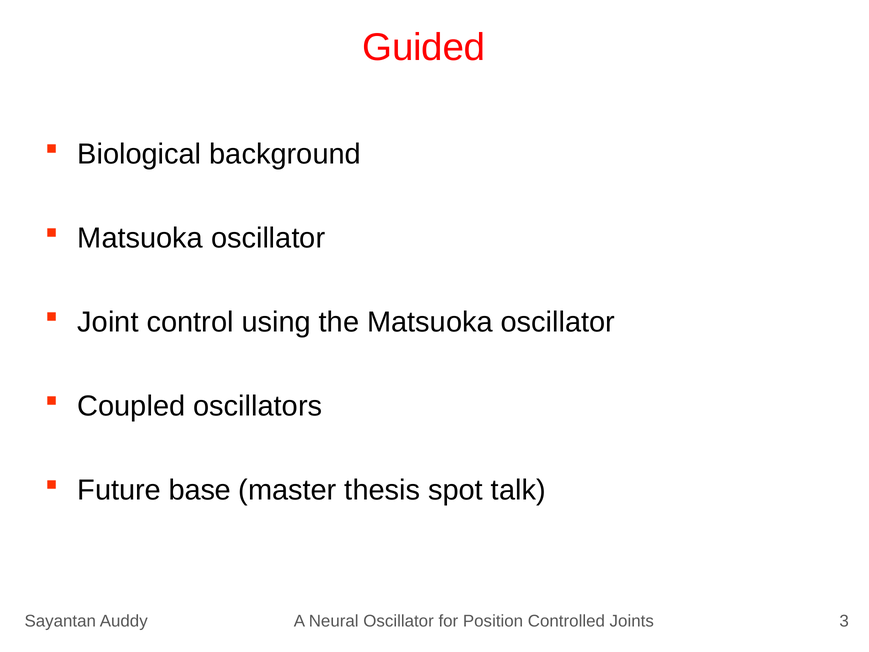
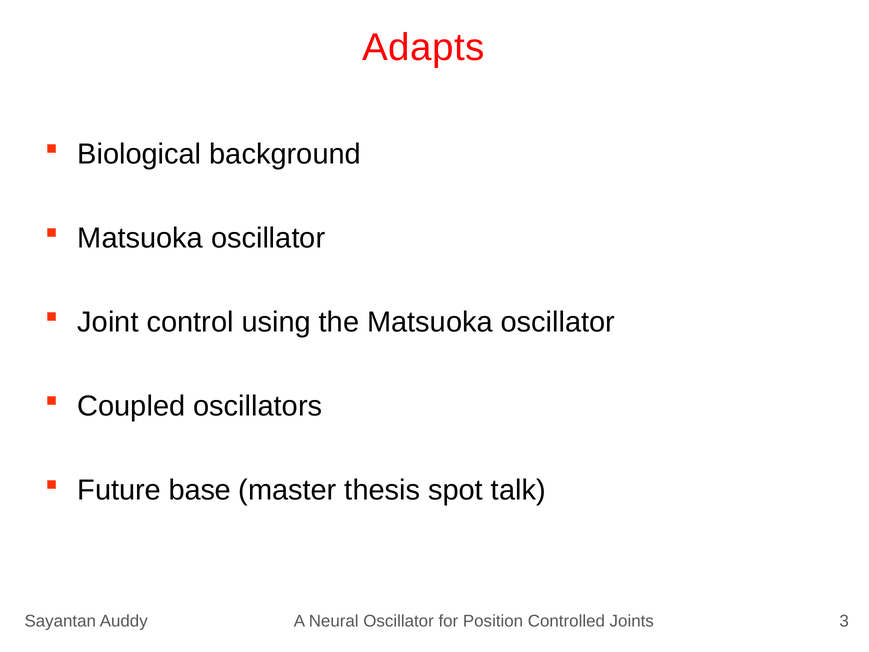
Guided: Guided -> Adapts
